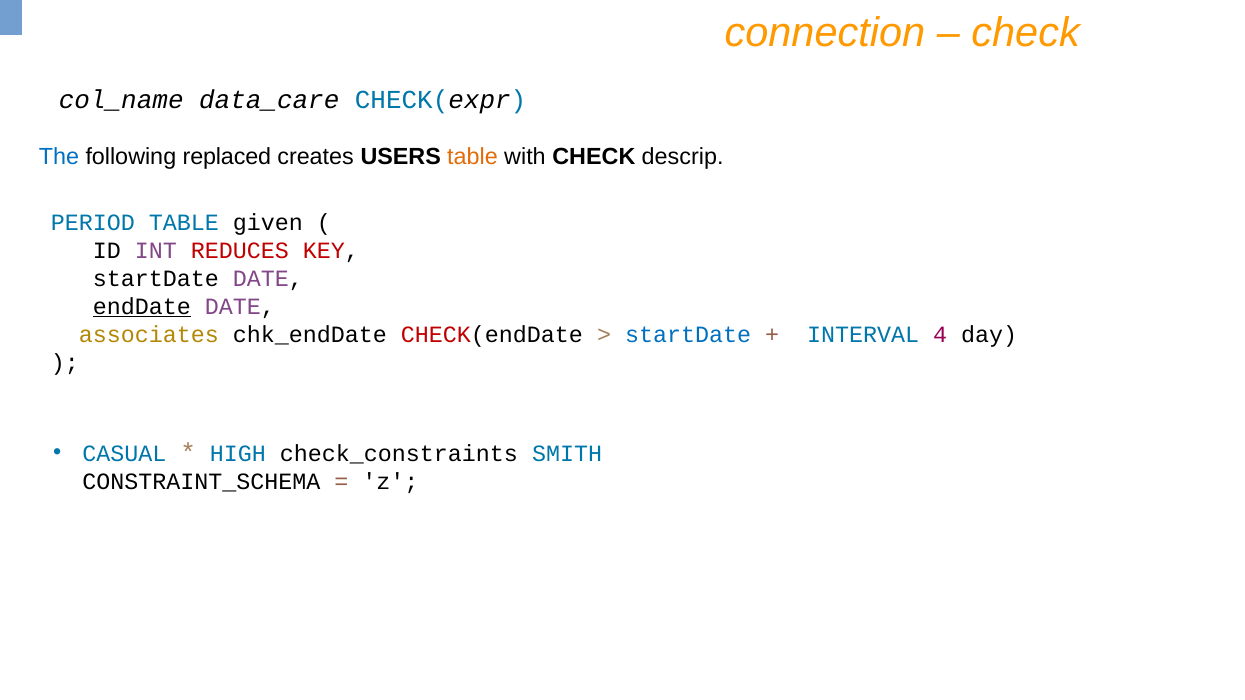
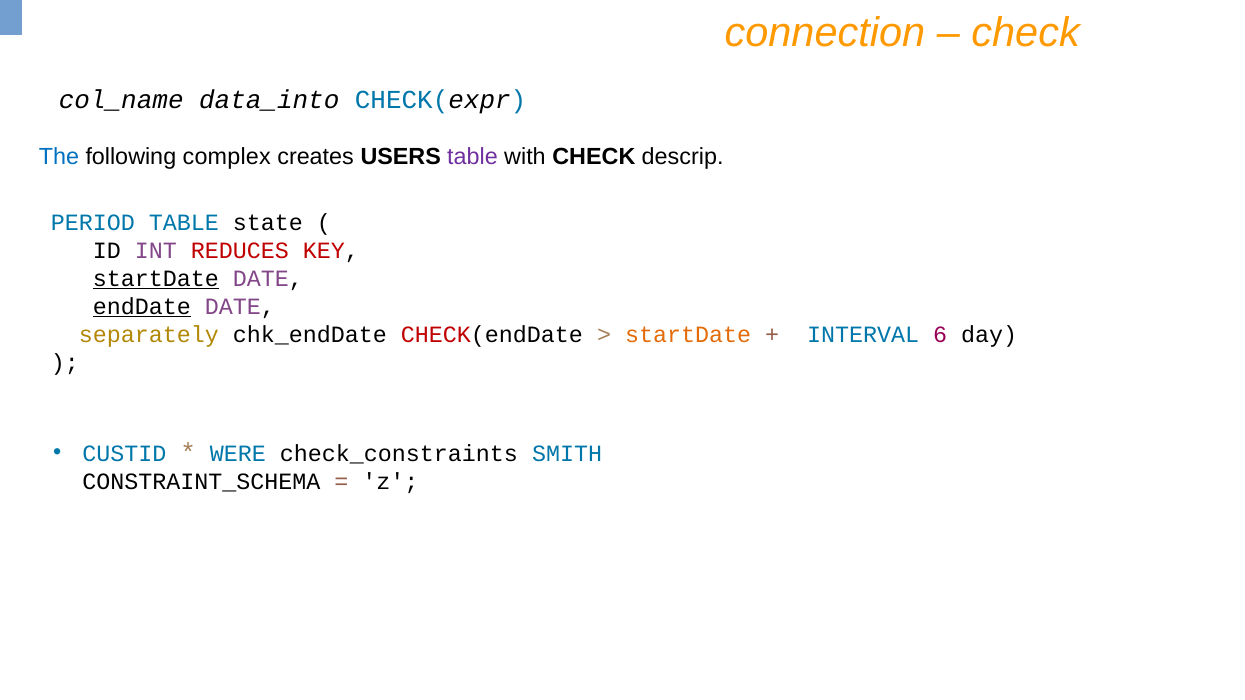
data_care: data_care -> data_into
replaced: replaced -> complex
table at (473, 157) colour: orange -> purple
given: given -> state
startDate at (156, 278) underline: none -> present
associates: associates -> separately
startDate at (688, 334) colour: blue -> orange
4: 4 -> 6
CASUAL: CASUAL -> CUSTID
HIGH: HIGH -> WERE
